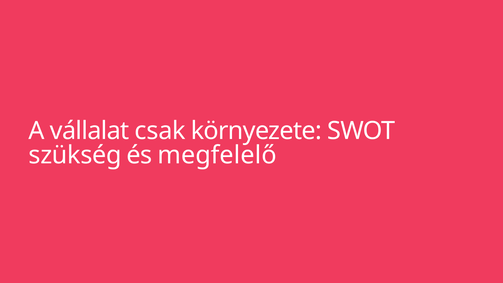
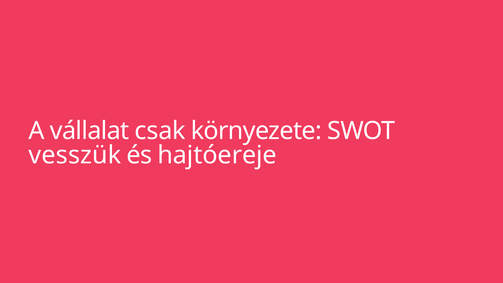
szükség: szükség -> vesszük
megfelelő: megfelelő -> hajtóereje
